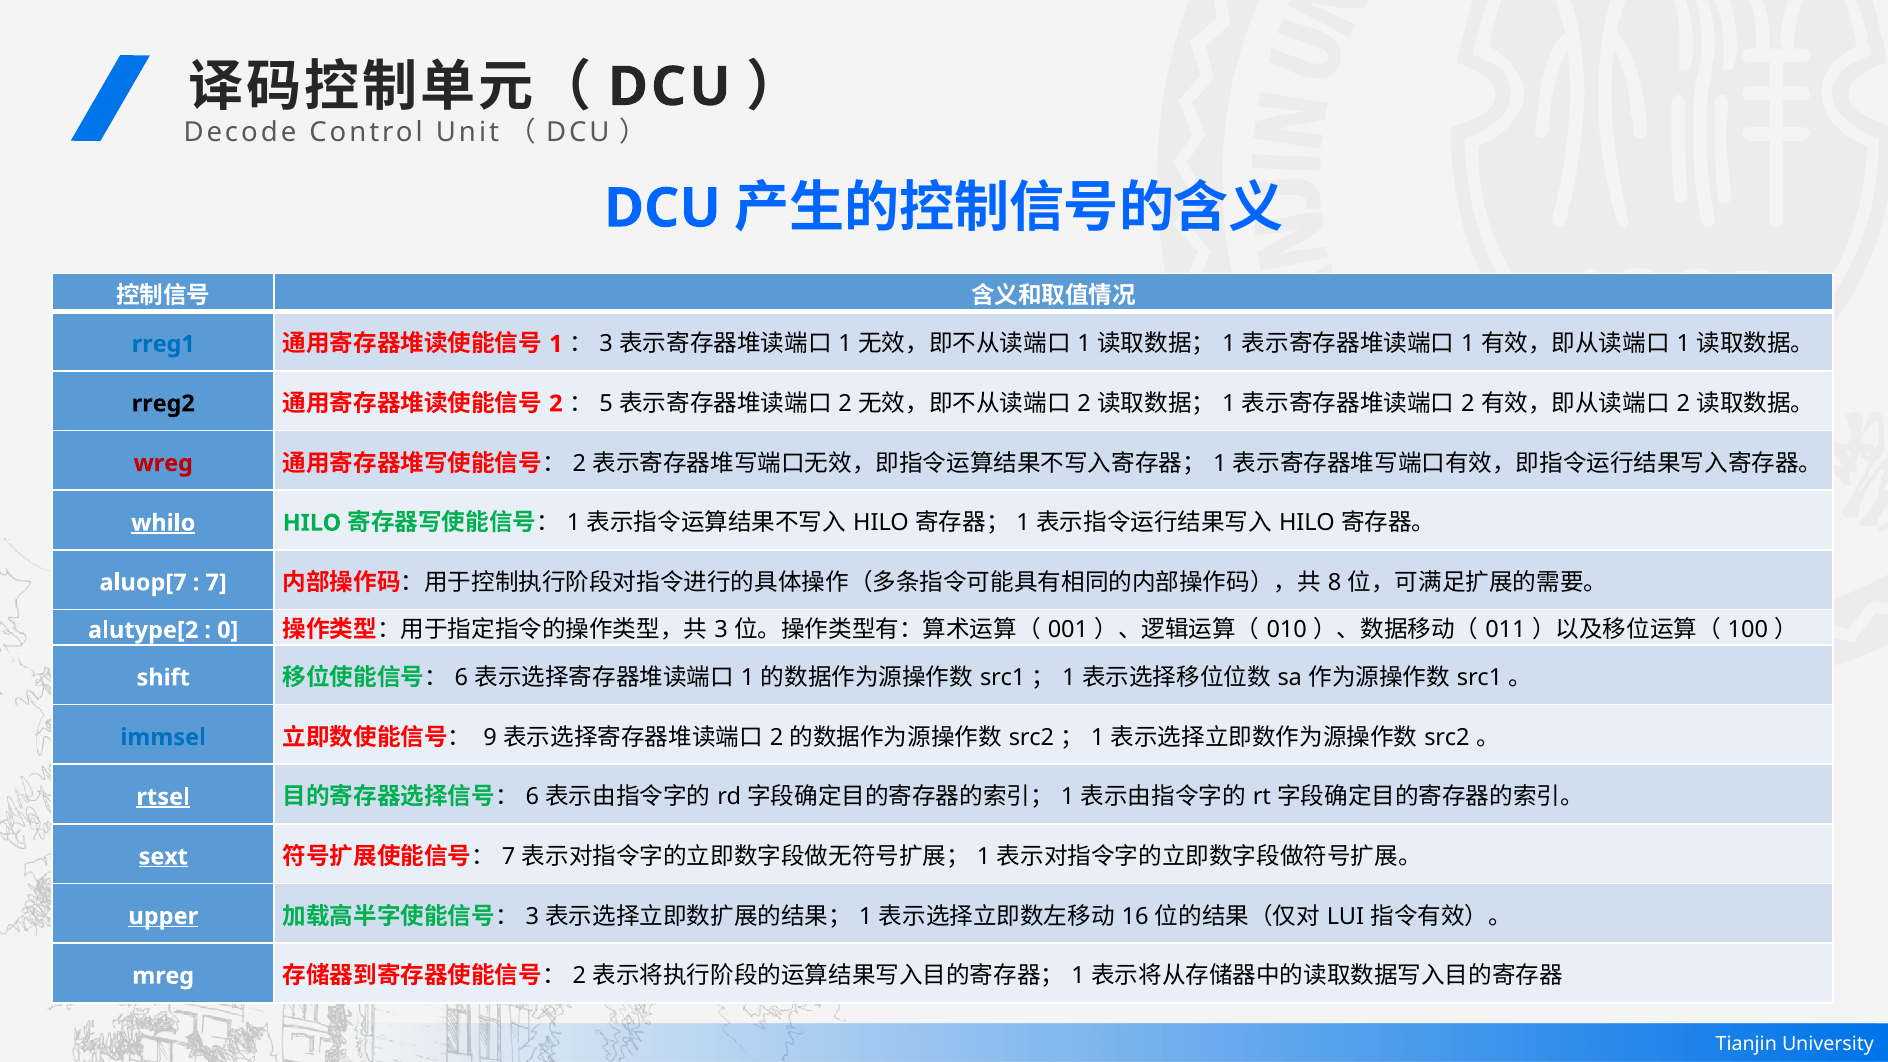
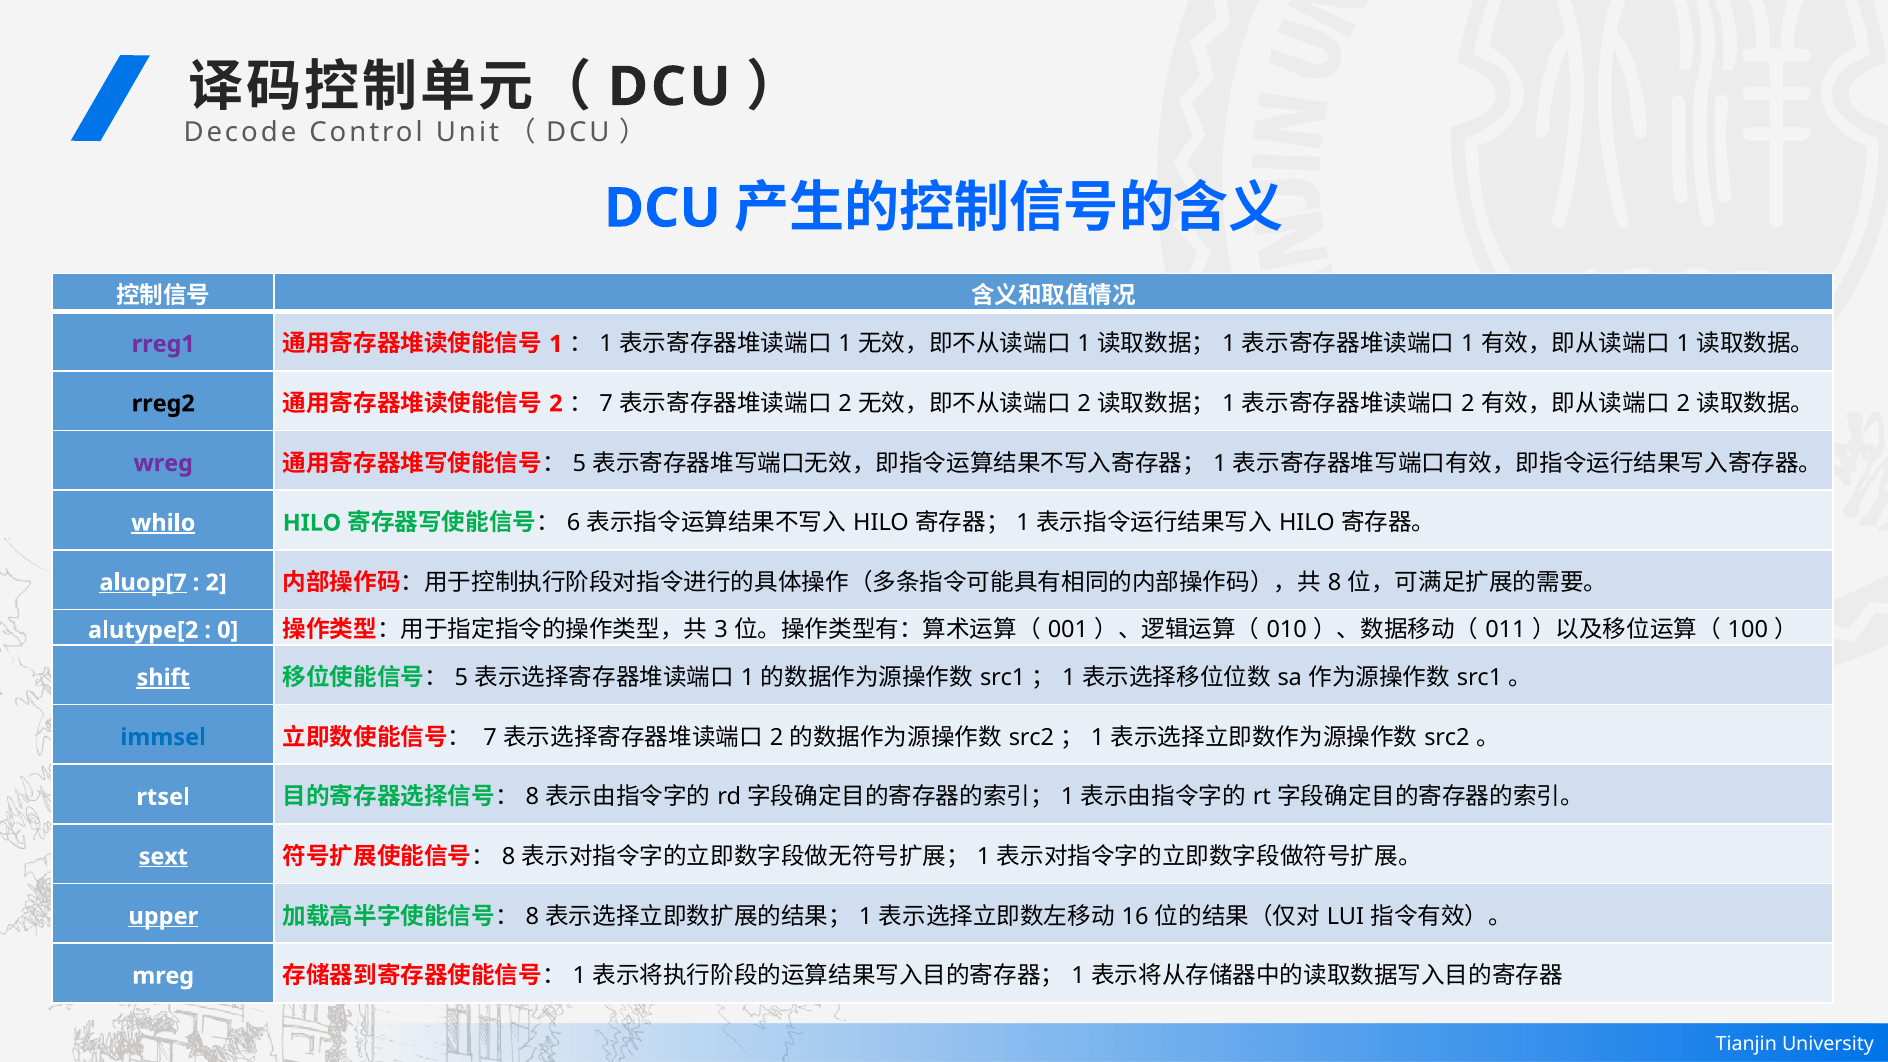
rreg1 colour: blue -> purple
3 at (606, 344): 3 -> 1
5 at (606, 404): 5 -> 7
wreg colour: red -> purple
2 at (579, 463): 2 -> 5
1 at (574, 523): 1 -> 6
aluop[7 underline: none -> present
7 at (216, 583): 7 -> 2
shift underline: none -> present
6 at (461, 678): 6 -> 5
9 at (490, 737): 9 -> 7
rtsel underline: present -> none
6 at (532, 797): 6 -> 8
7 at (509, 857): 7 -> 8
3 at (532, 916): 3 -> 8
2 at (579, 976): 2 -> 1
